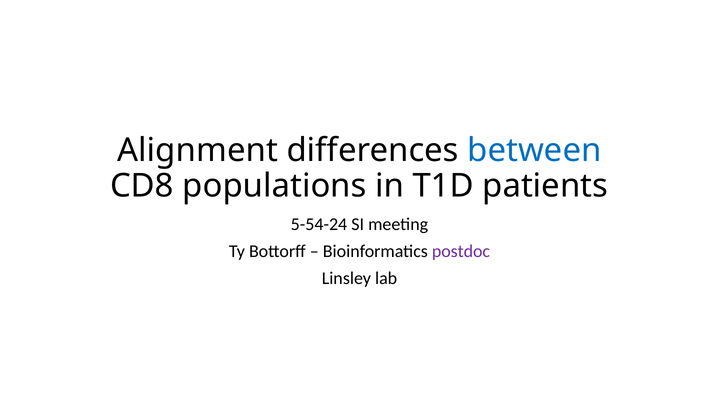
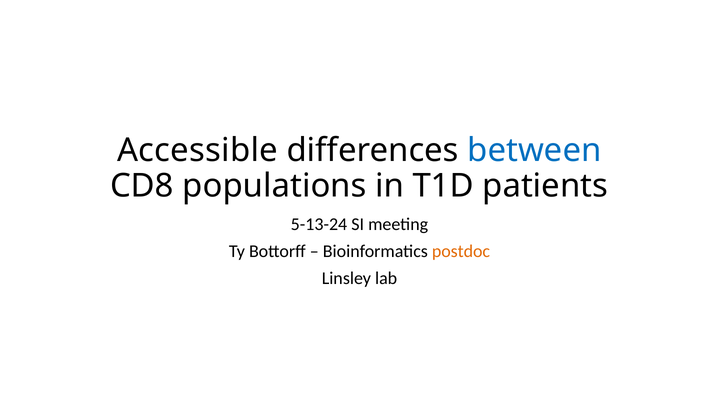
Alignment: Alignment -> Accessible
5-54-24: 5-54-24 -> 5-13-24
postdoc colour: purple -> orange
